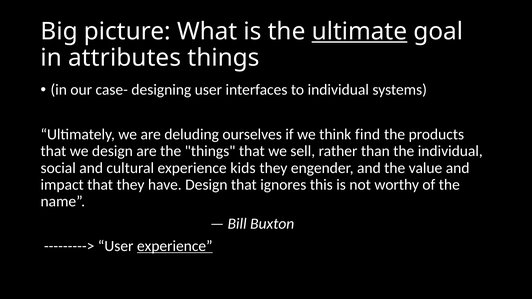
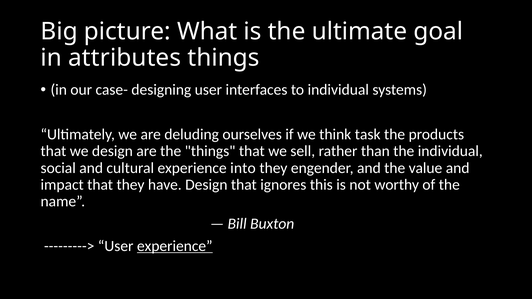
ultimate underline: present -> none
find: find -> task
kids: kids -> into
